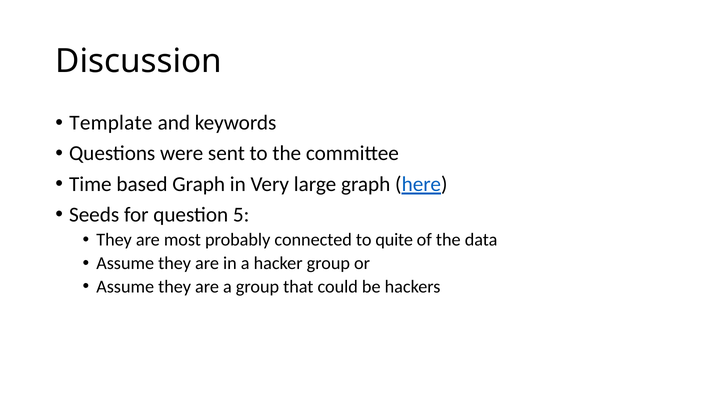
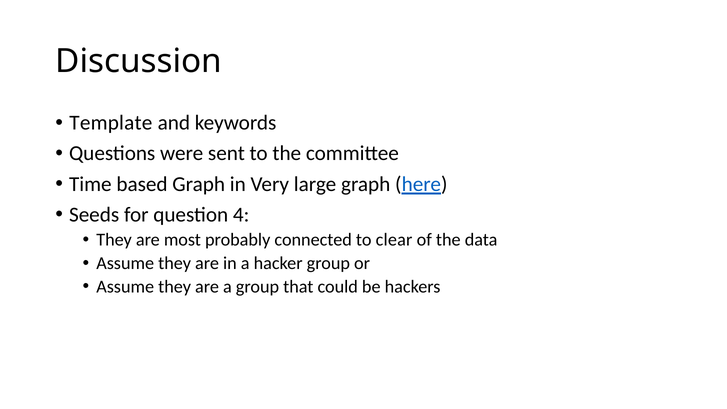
5: 5 -> 4
quite: quite -> clear
